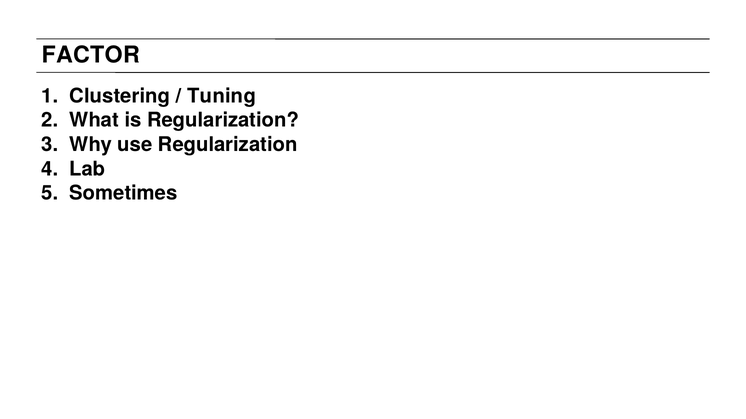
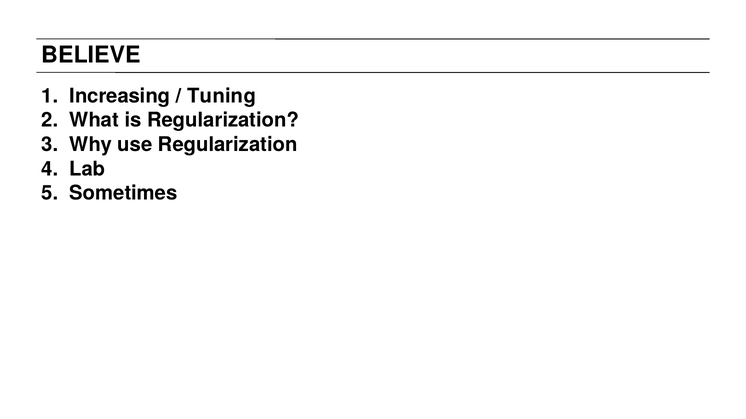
FACTOR: FACTOR -> BELIEVE
Clustering: Clustering -> Increasing
